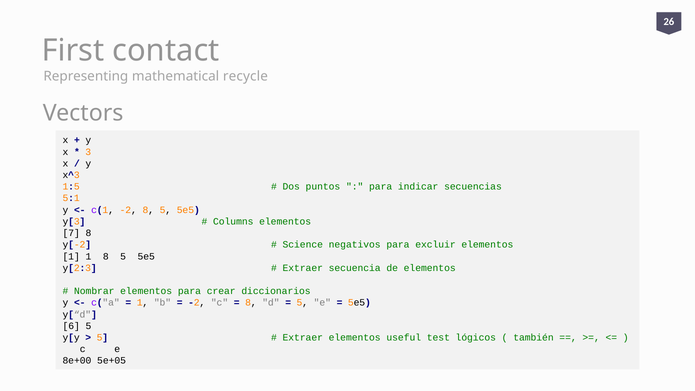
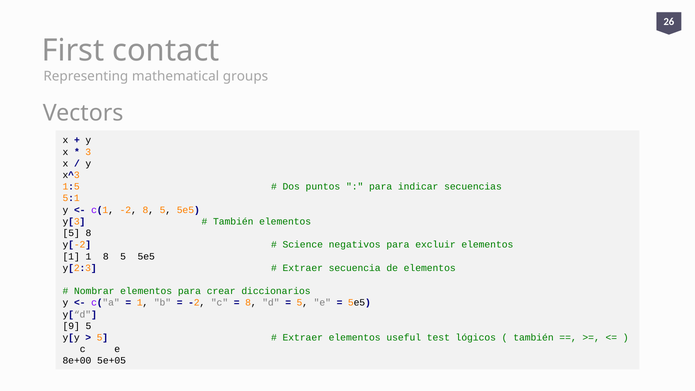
recycle: recycle -> groups
Columns at (233, 221): Columns -> También
7 at (71, 233): 7 -> 5
6: 6 -> 9
